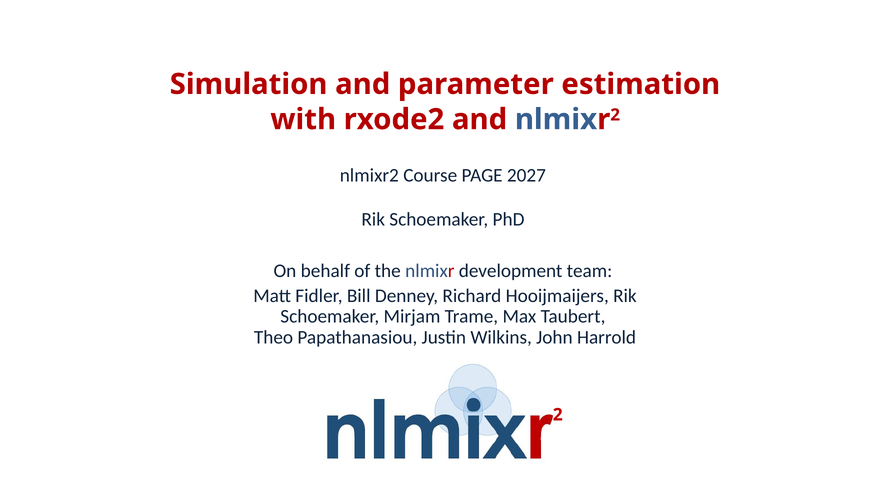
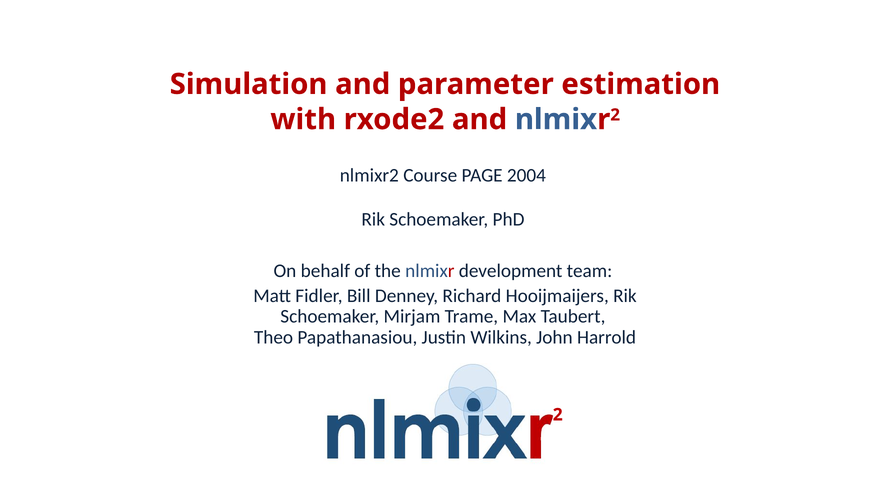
2027: 2027 -> 2004
